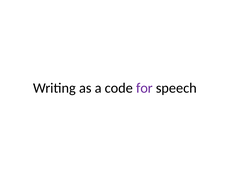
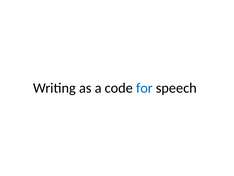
for colour: purple -> blue
